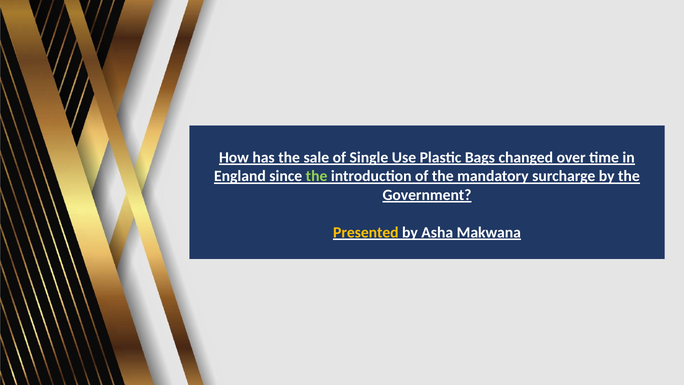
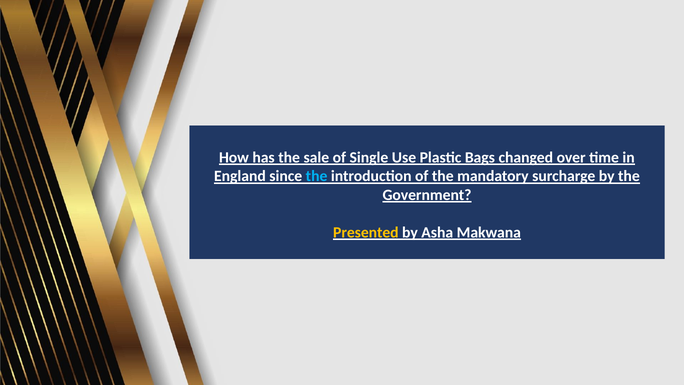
the at (317, 176) colour: light green -> light blue
